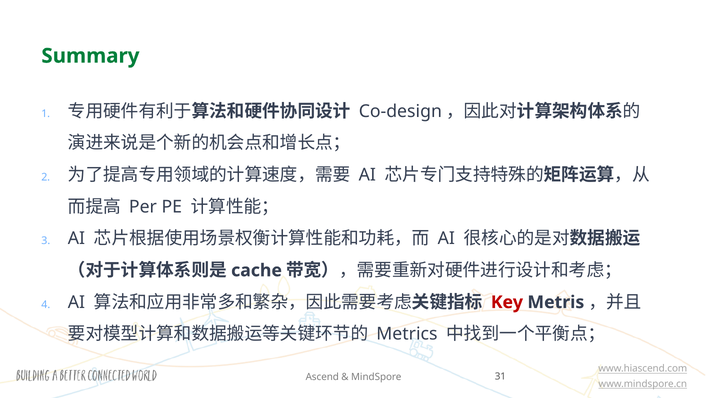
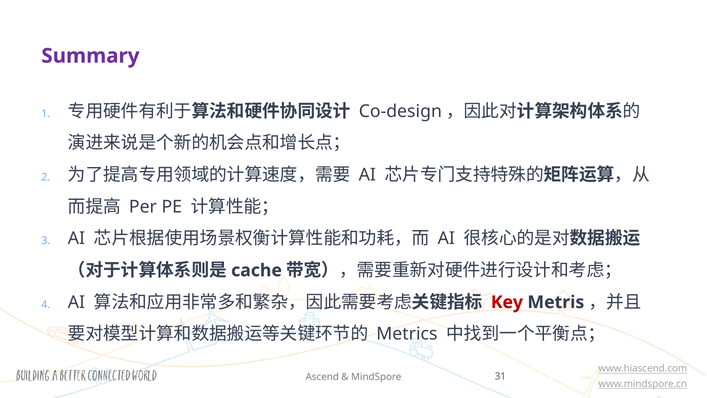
Summary colour: green -> purple
